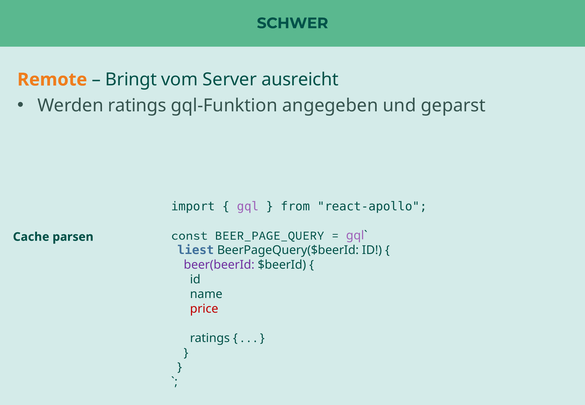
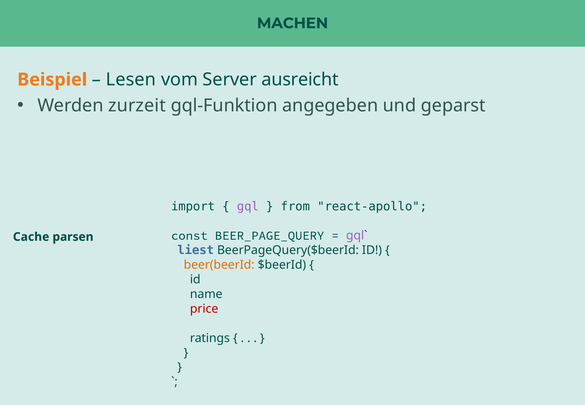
SCHWER: SCHWER -> MACHEN
Remote: Remote -> Beispiel
Bringt: Bringt -> Lesen
Werden ratings: ratings -> zurzeit
beer(beerId colour: purple -> orange
